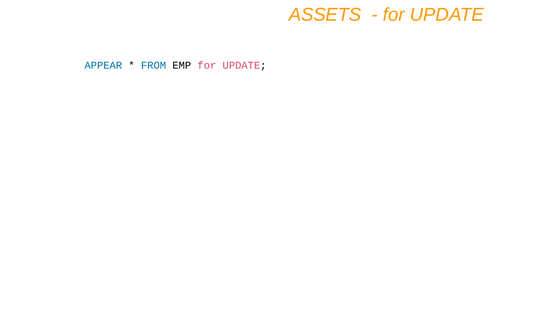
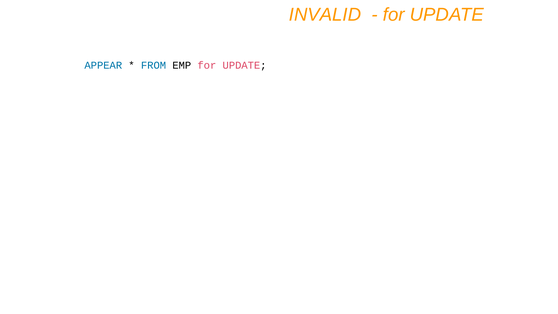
ASSETS: ASSETS -> INVALID
